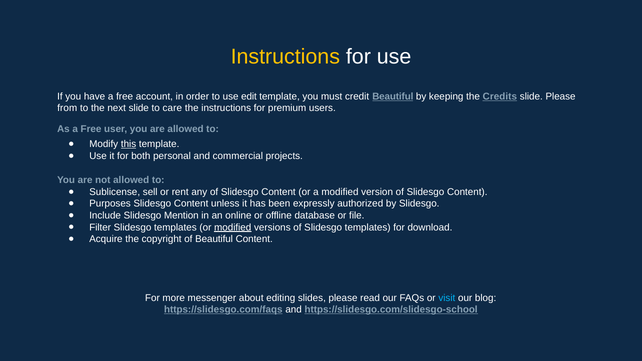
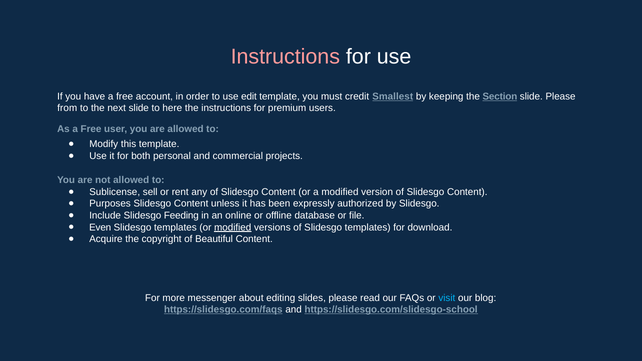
Instructions at (285, 57) colour: yellow -> pink
credit Beautiful: Beautiful -> Smallest
Credits: Credits -> Section
care: care -> here
this underline: present -> none
Mention: Mention -> Feeding
Filter: Filter -> Even
